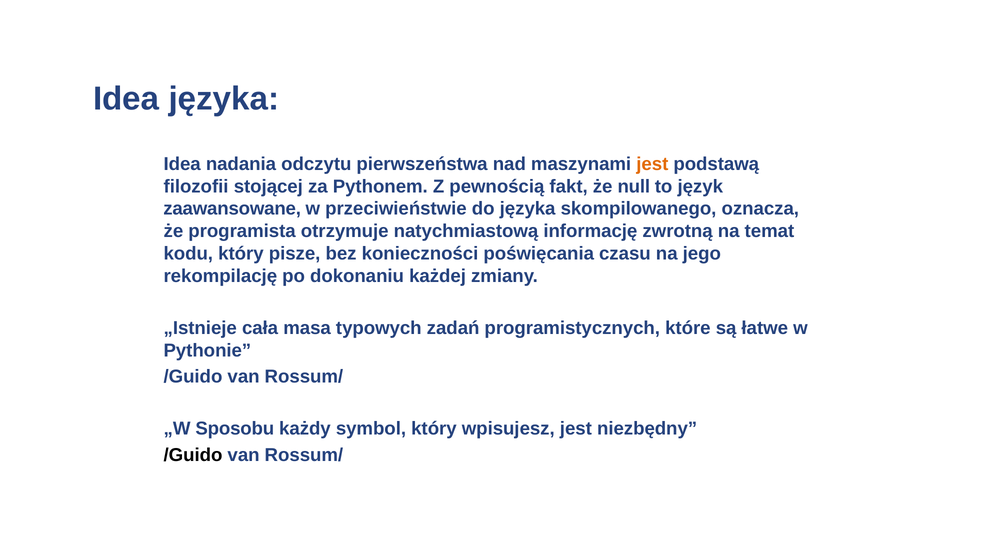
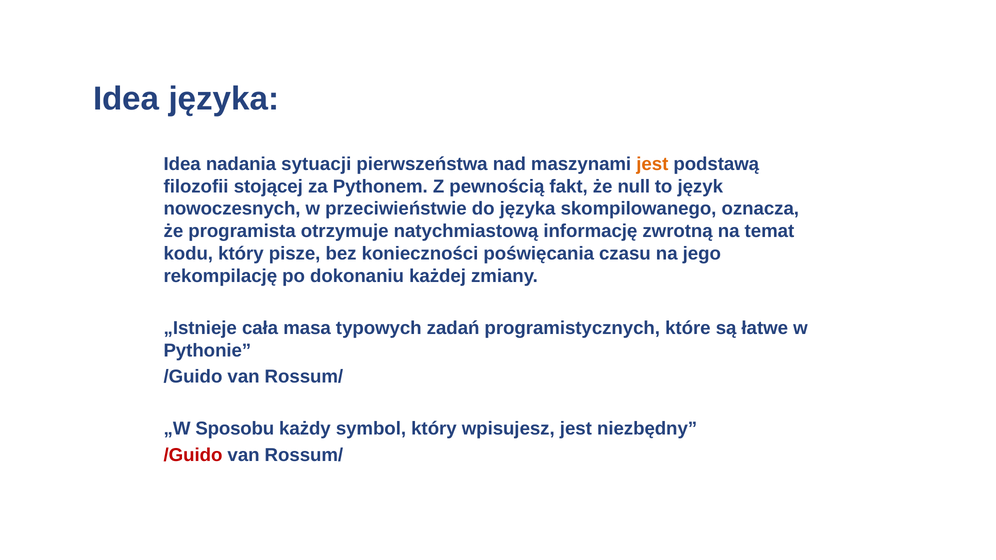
odczytu: odczytu -> sytuacji
zaawansowane: zaawansowane -> nowoczesnych
/Guido at (193, 455) colour: black -> red
